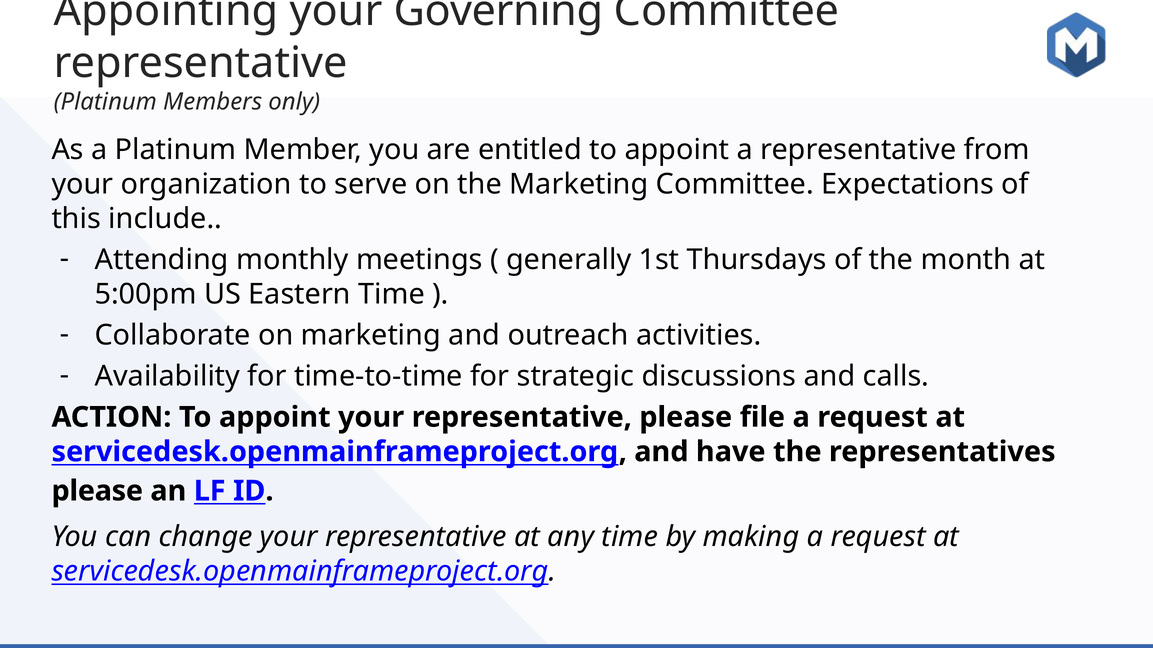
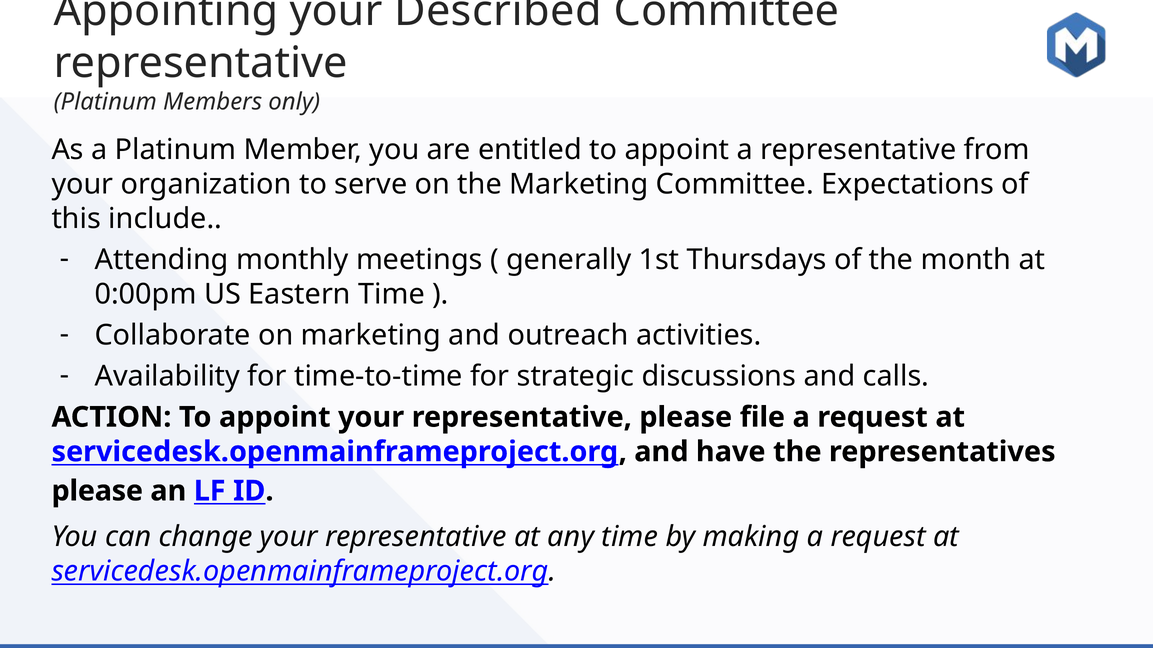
Governing: Governing -> Described
5:00pm: 5:00pm -> 0:00pm
